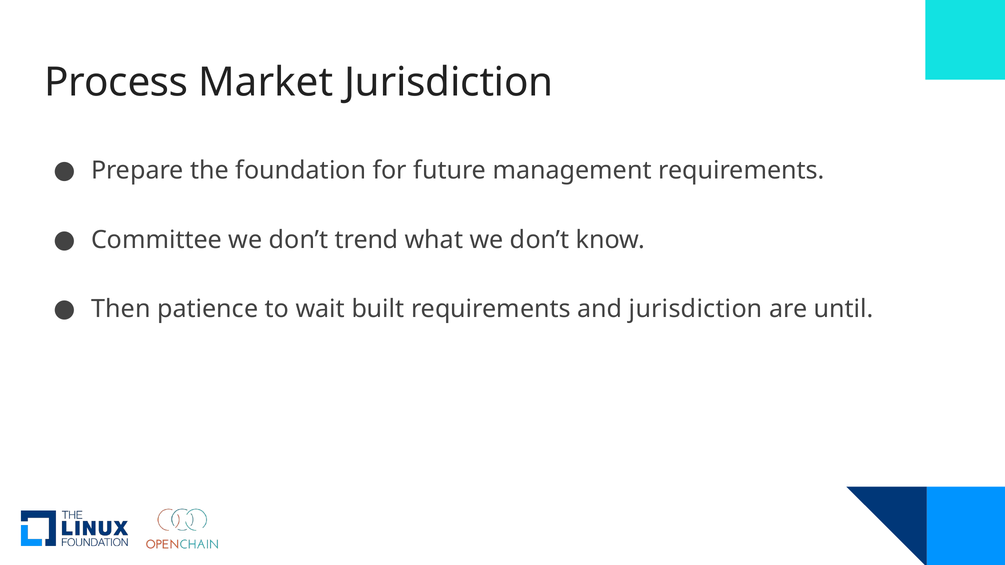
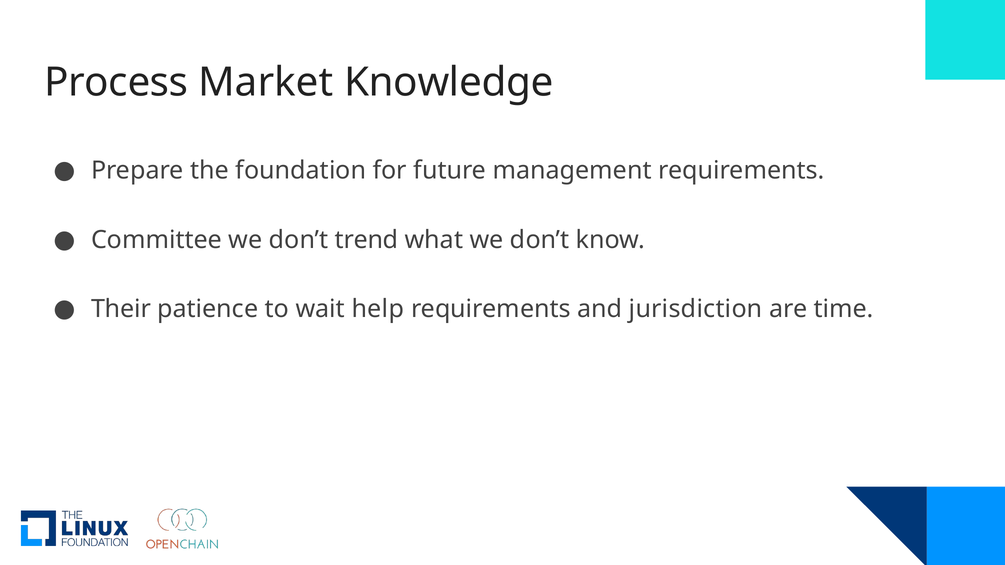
Market Jurisdiction: Jurisdiction -> Knowledge
Then: Then -> Their
built: built -> help
until: until -> time
